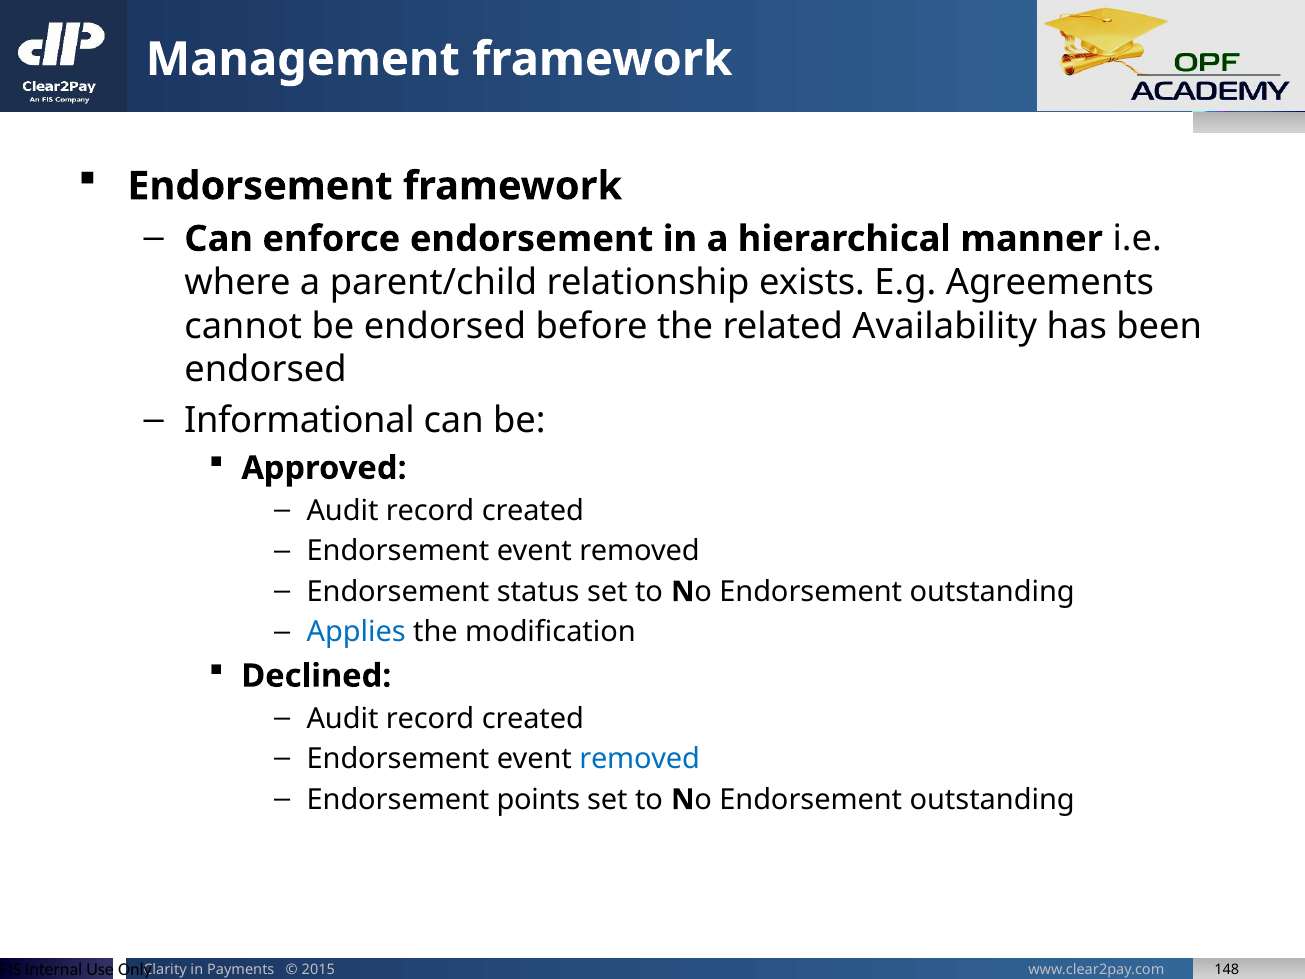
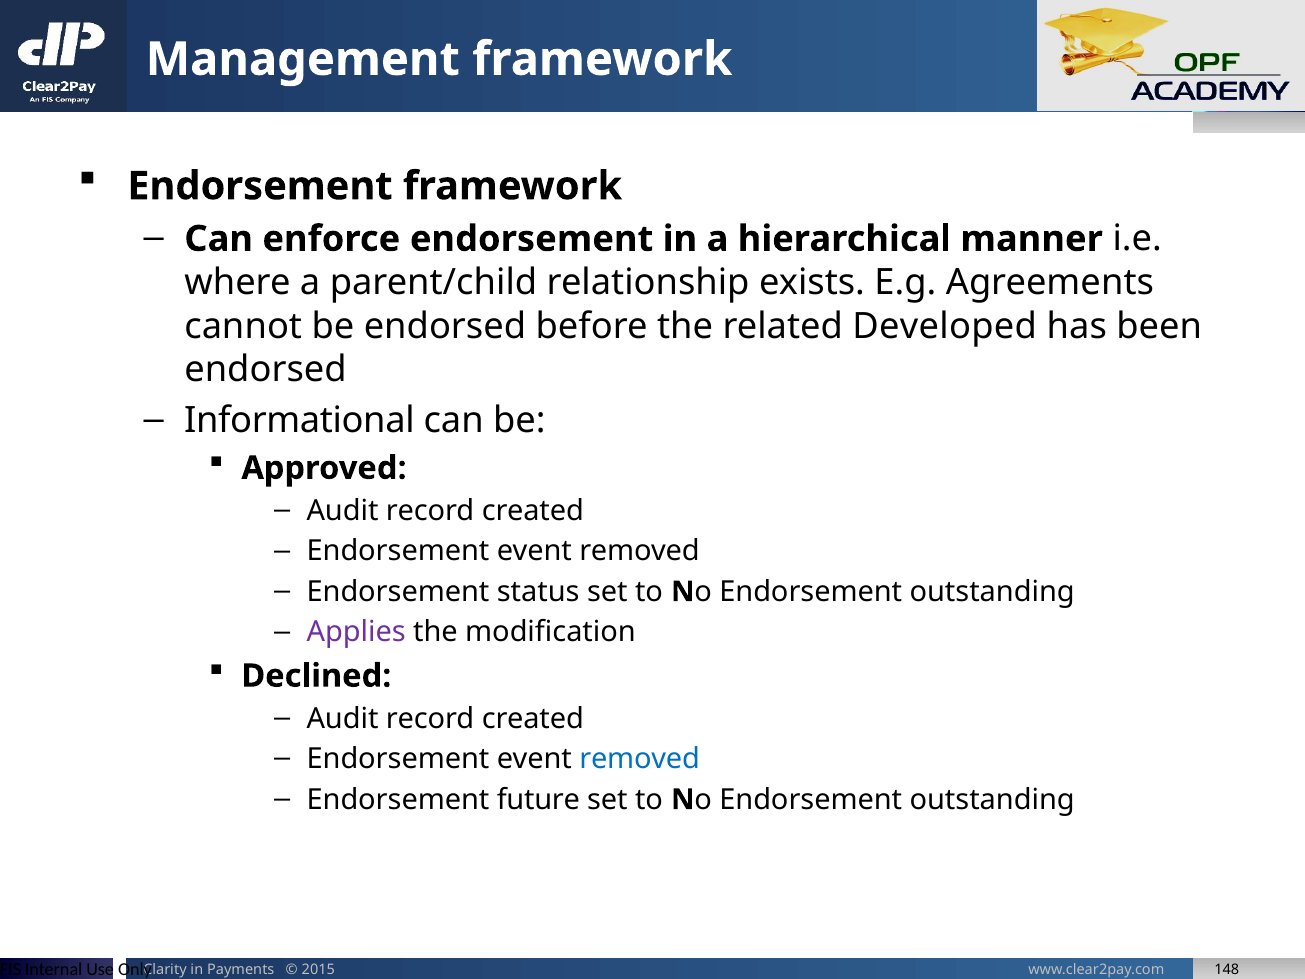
Availability: Availability -> Developed
Applies colour: blue -> purple
points: points -> future
